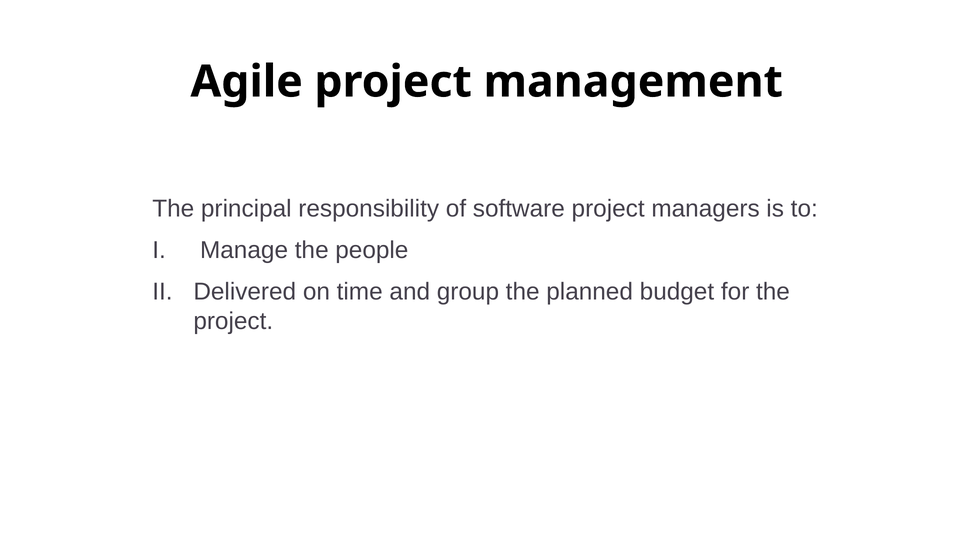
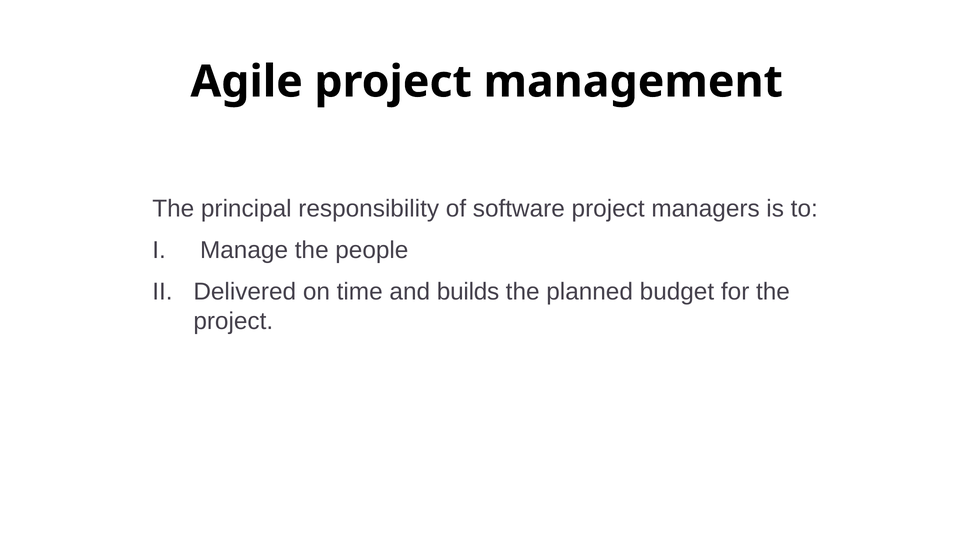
group: group -> builds
